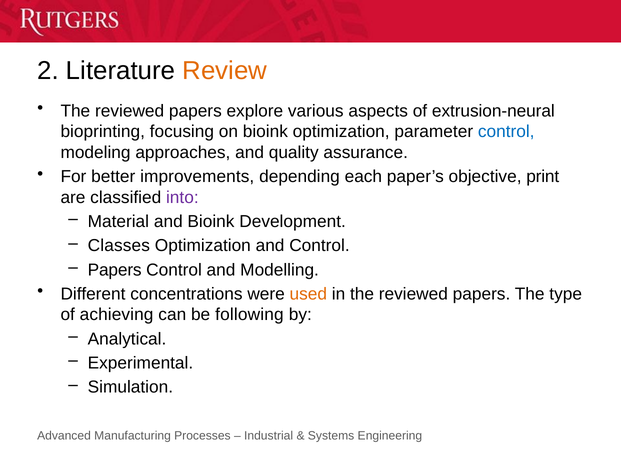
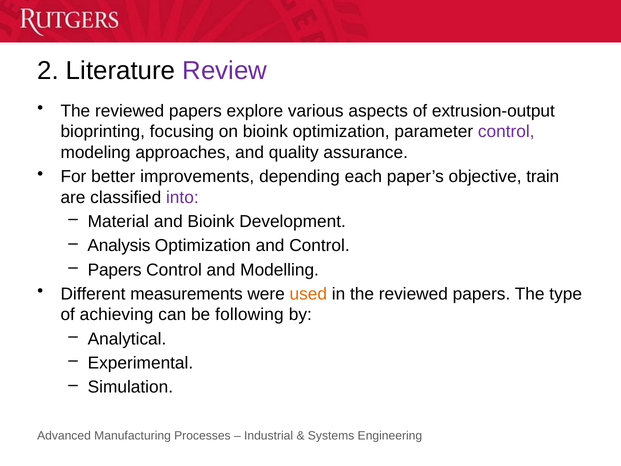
Review colour: orange -> purple
extrusion-neural: extrusion-neural -> extrusion-output
control at (506, 132) colour: blue -> purple
print: print -> train
Classes: Classes -> Analysis
concentrations: concentrations -> measurements
